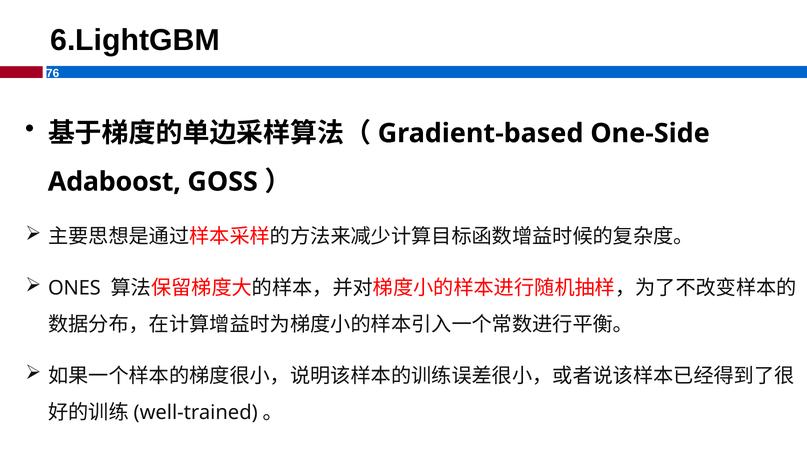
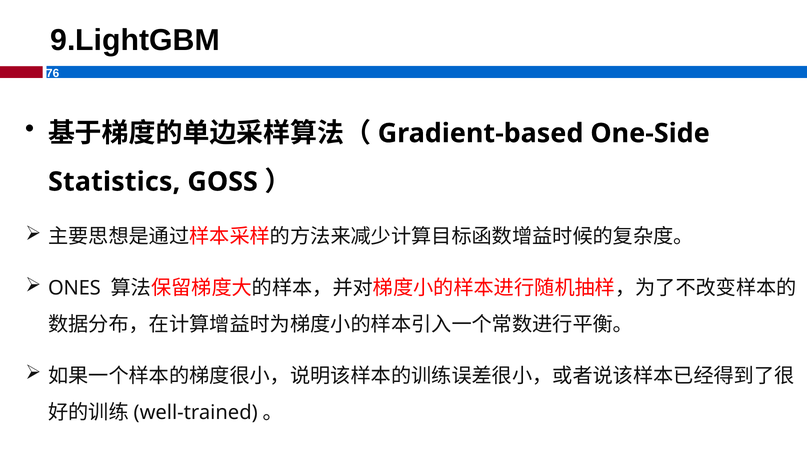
6.LightGBM: 6.LightGBM -> 9.LightGBM
Adaboost: Adaboost -> Statistics
